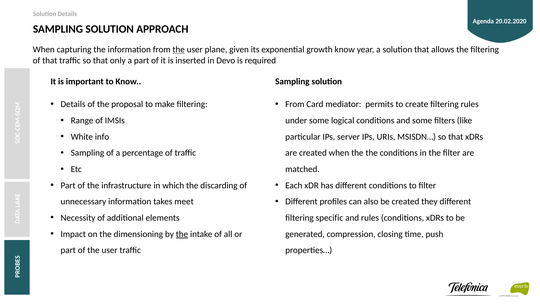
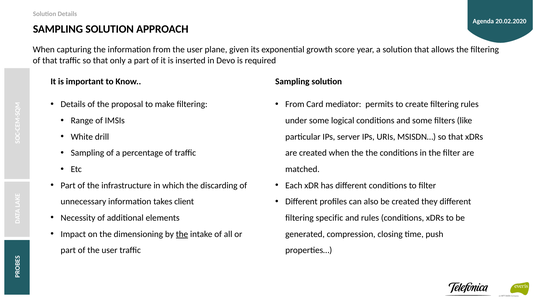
the at (179, 50) underline: present -> none
growth know: know -> score
info: info -> drill
meet: meet -> client
